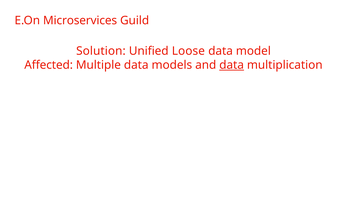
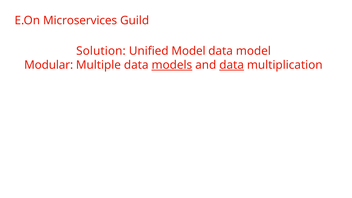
Unified Loose: Loose -> Model
Affected: Affected -> Modular
models underline: none -> present
